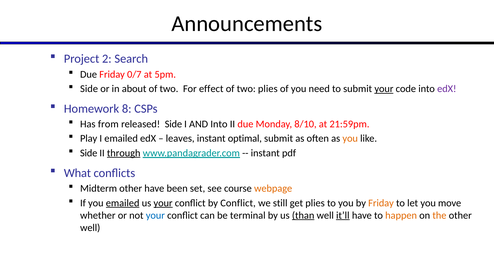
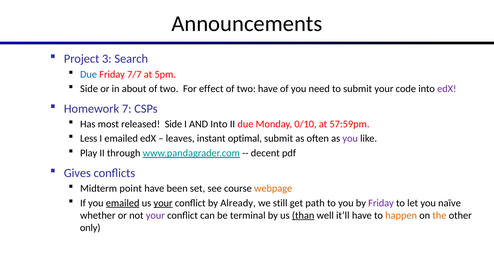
2: 2 -> 3
Due at (89, 74) colour: black -> blue
0/7: 0/7 -> 7/7
two plies: plies -> have
your at (384, 89) underline: present -> none
8: 8 -> 7
from: from -> most
8/10: 8/10 -> 0/10
21:59pm: 21:59pm -> 57:59pm
Play: Play -> Less
you at (350, 138) colour: orange -> purple
Side at (89, 153): Side -> Play
through underline: present -> none
instant at (265, 153): instant -> decent
What: What -> Gives
Midterm other: other -> point
by Conflict: Conflict -> Already
get plies: plies -> path
Friday at (381, 203) colour: orange -> purple
move: move -> naïve
your at (155, 215) colour: blue -> purple
it’ll underline: present -> none
well at (90, 228): well -> only
